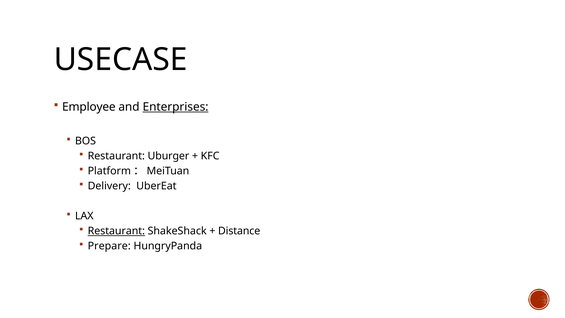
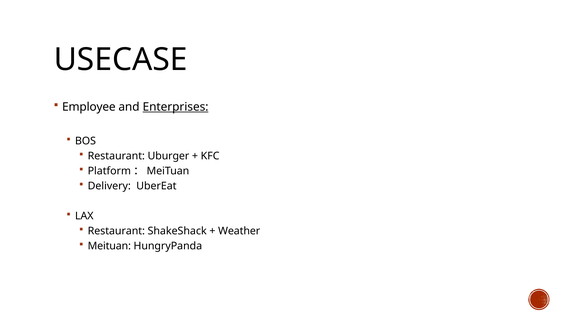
Restaurant at (116, 231) underline: present -> none
Distance: Distance -> Weather
Prepare: Prepare -> Meituan
